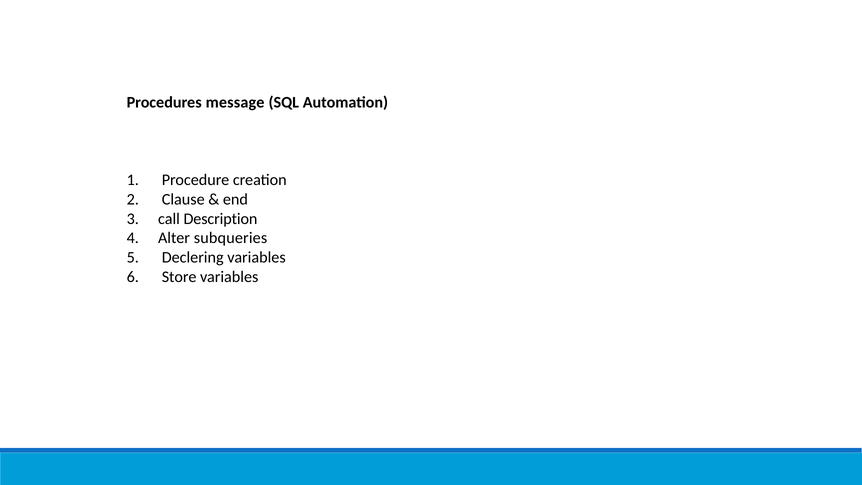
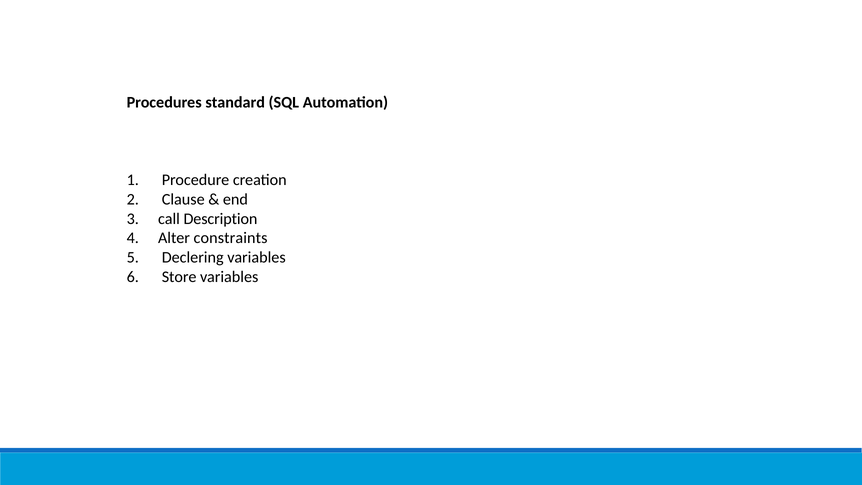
message: message -> standard
subqueries: subqueries -> constraints
